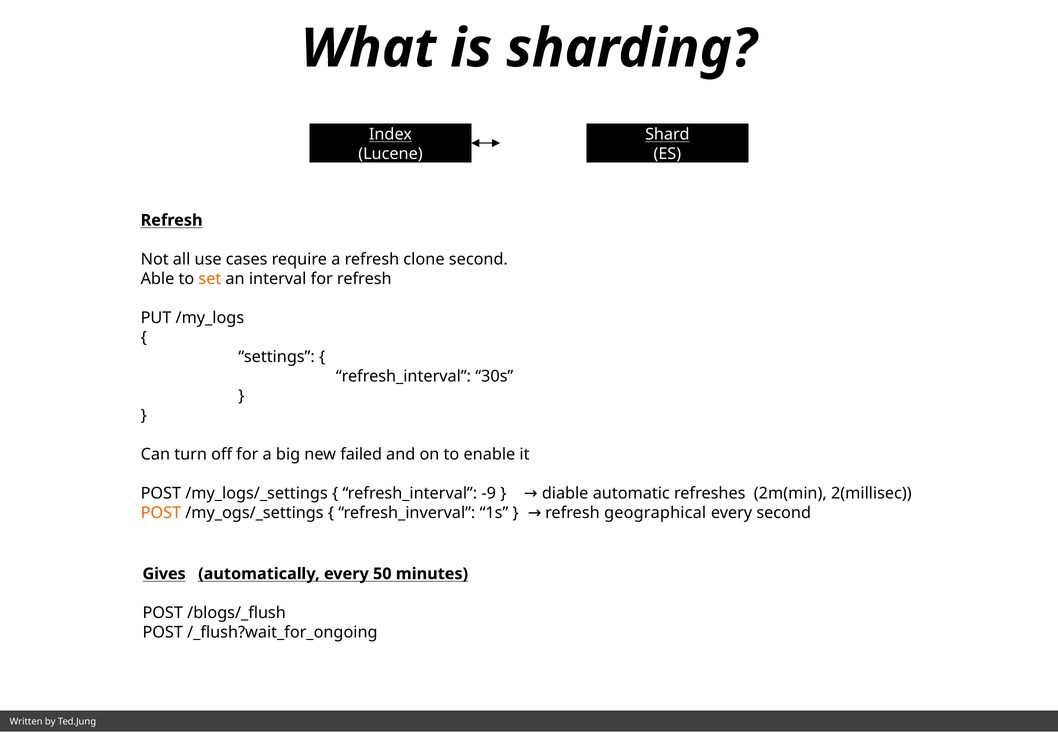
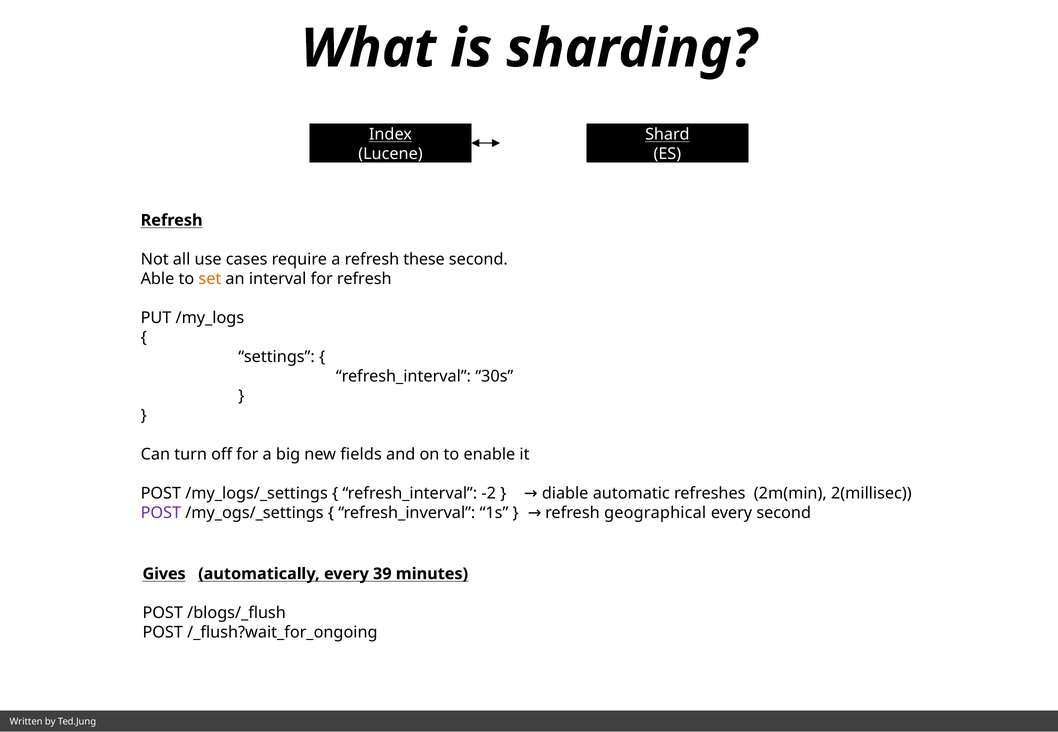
clone: clone -> these
failed: failed -> fields
-9: -9 -> -2
POST at (161, 513) colour: orange -> purple
50: 50 -> 39
